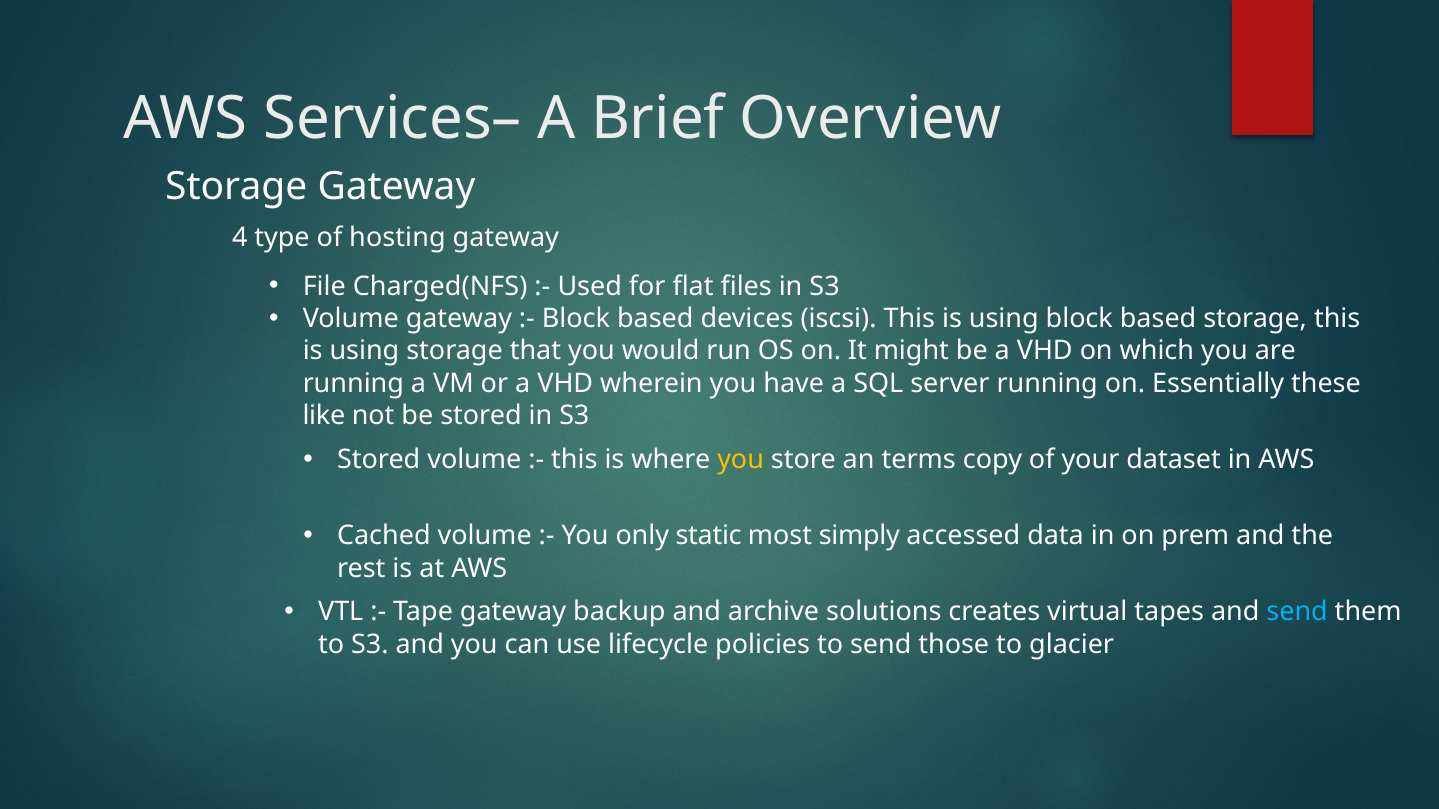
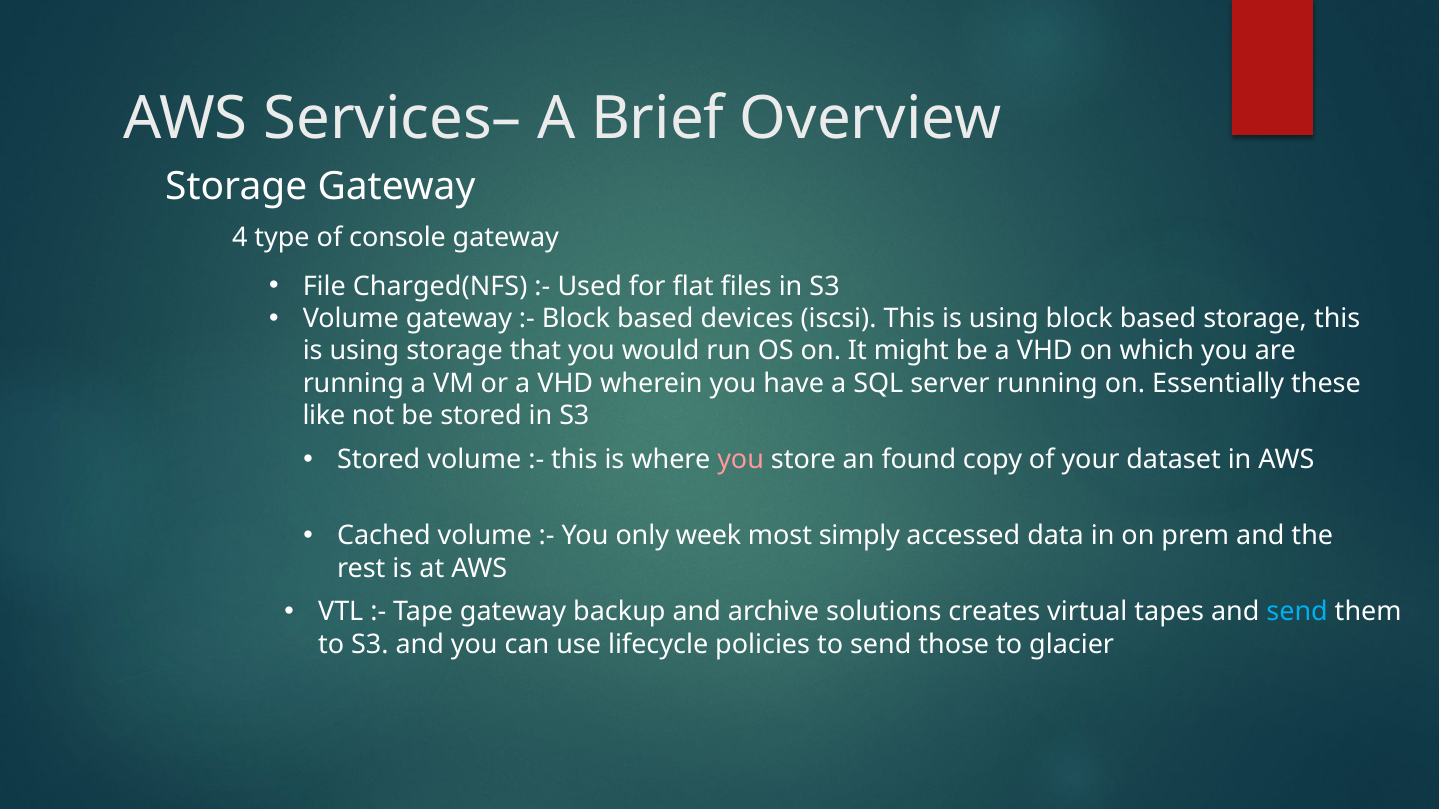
hosting: hosting -> console
you at (741, 460) colour: yellow -> pink
terms: terms -> found
static: static -> week
